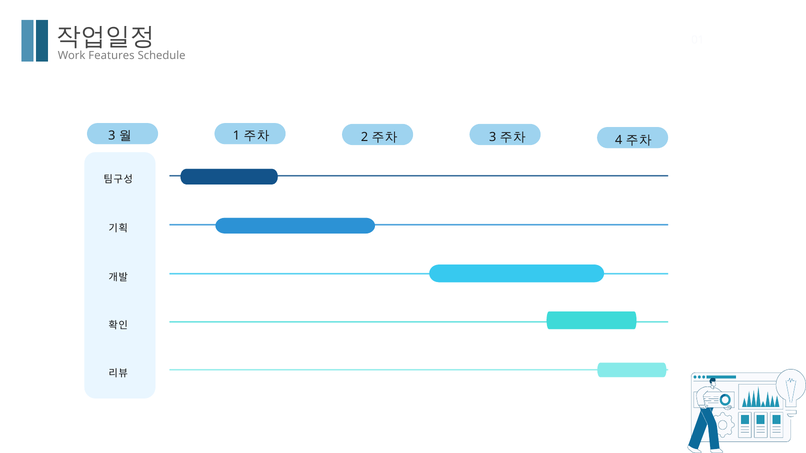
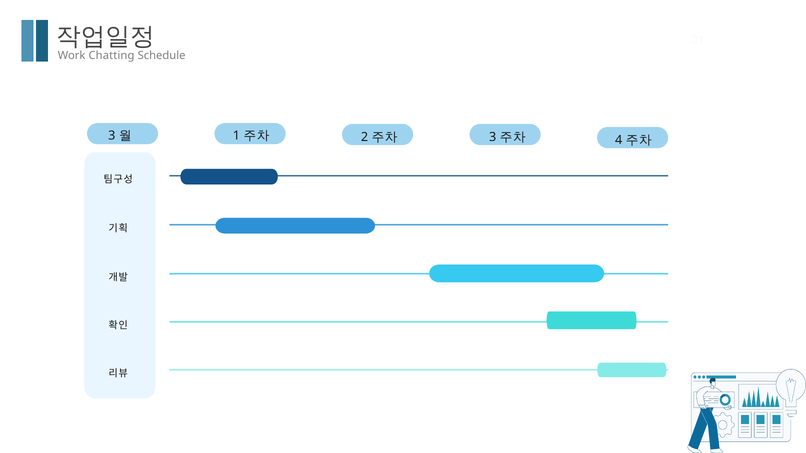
Features: Features -> Chatting
